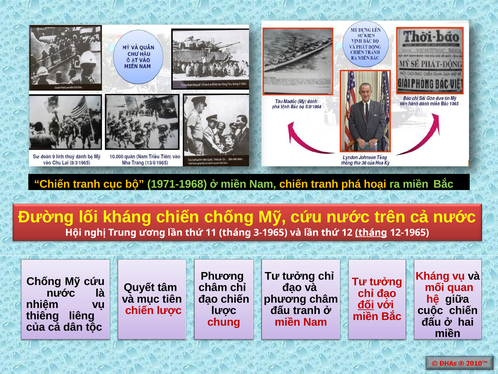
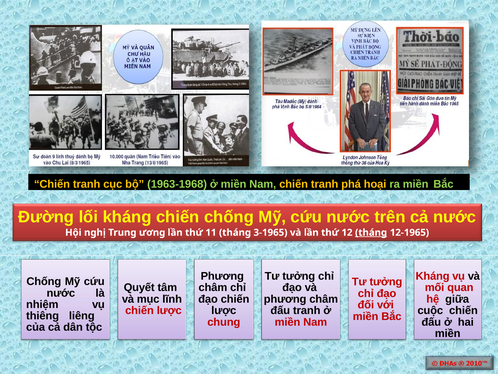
1971-1968: 1971-1968 -> 1963-1968
tiên: tiên -> lĩnh
đối underline: present -> none
